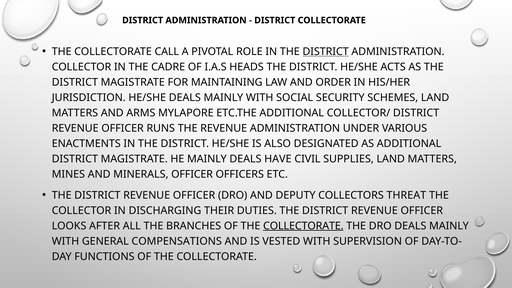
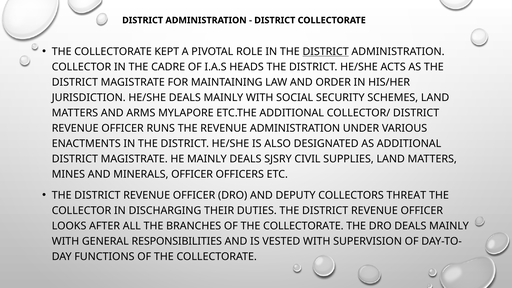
CALL: CALL -> KEPT
HAVE: HAVE -> SJSRY
COLLECTORATE at (303, 226) underline: present -> none
COMPENSATIONS: COMPENSATIONS -> RESPONSIBILITIES
